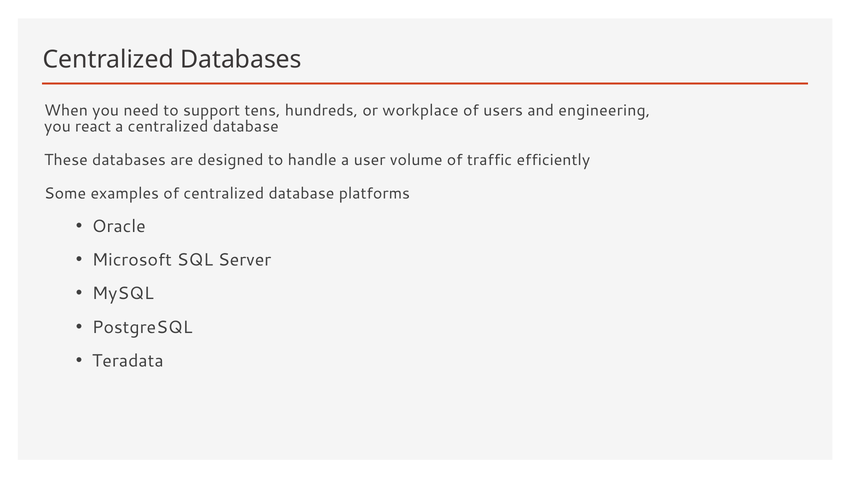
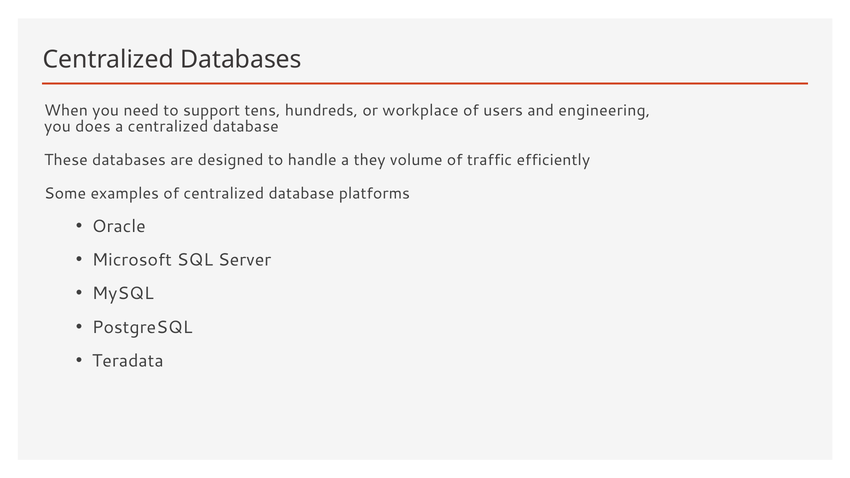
react: react -> does
user: user -> they
